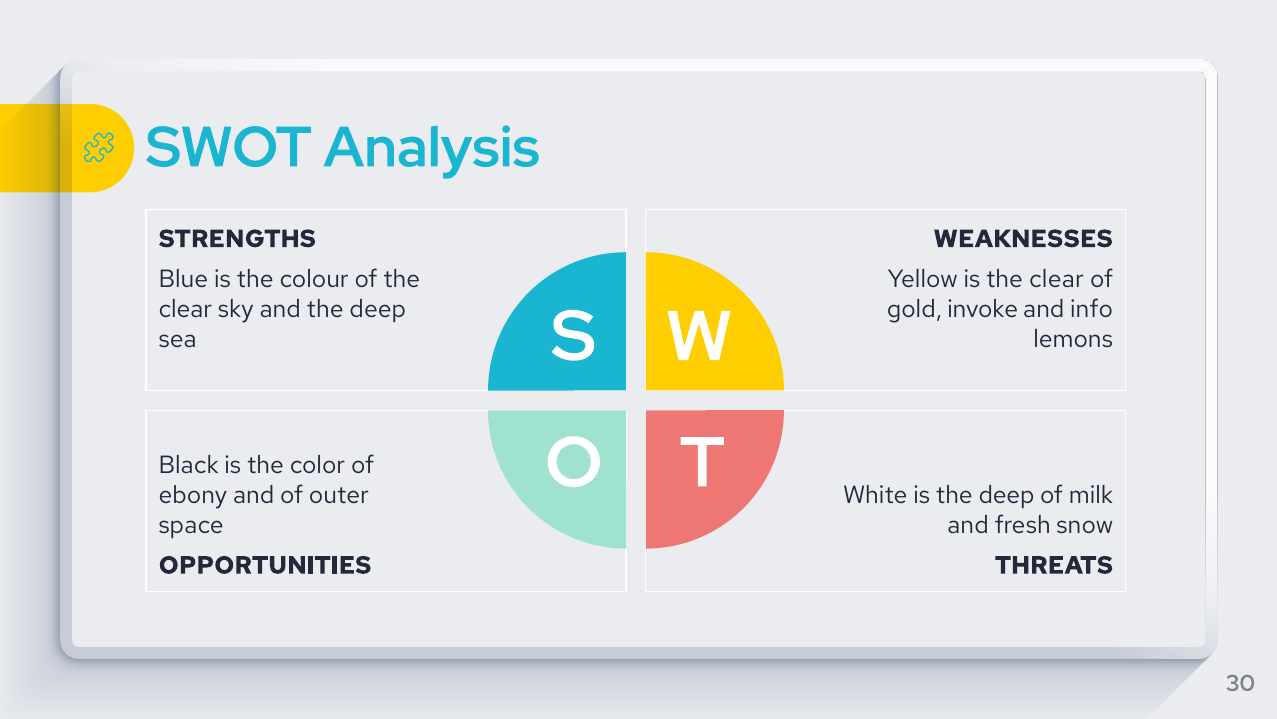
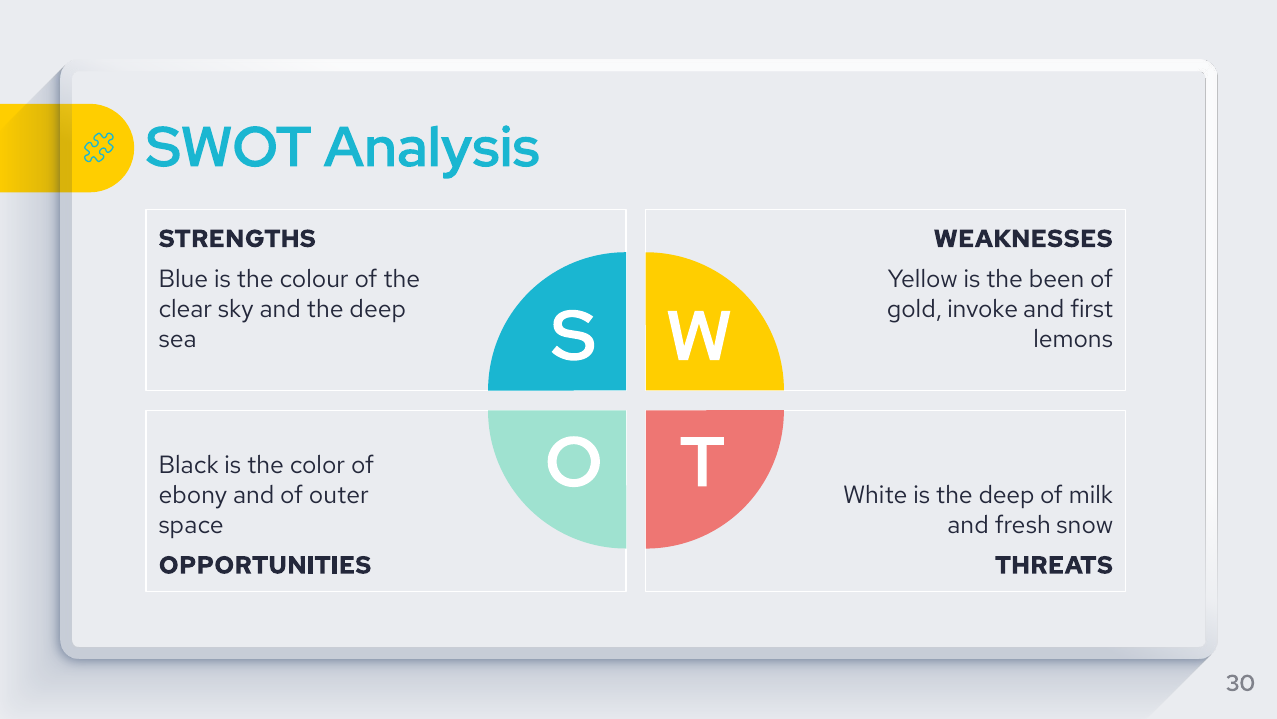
is the clear: clear -> been
info: info -> first
